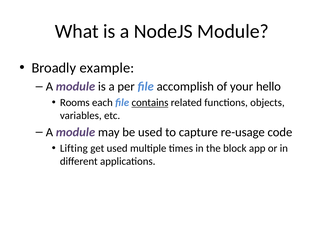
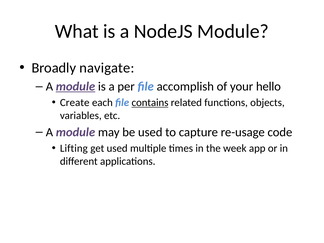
example: example -> navigate
module at (76, 87) underline: none -> present
Rooms: Rooms -> Create
block: block -> week
